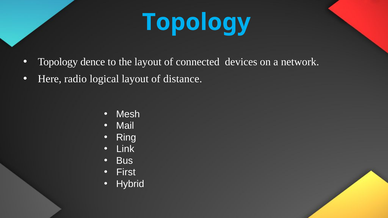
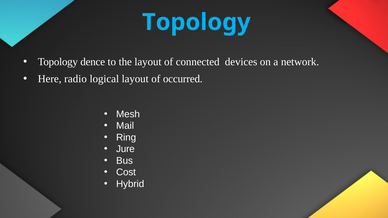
distance: distance -> occurred
Link: Link -> Jure
First: First -> Cost
